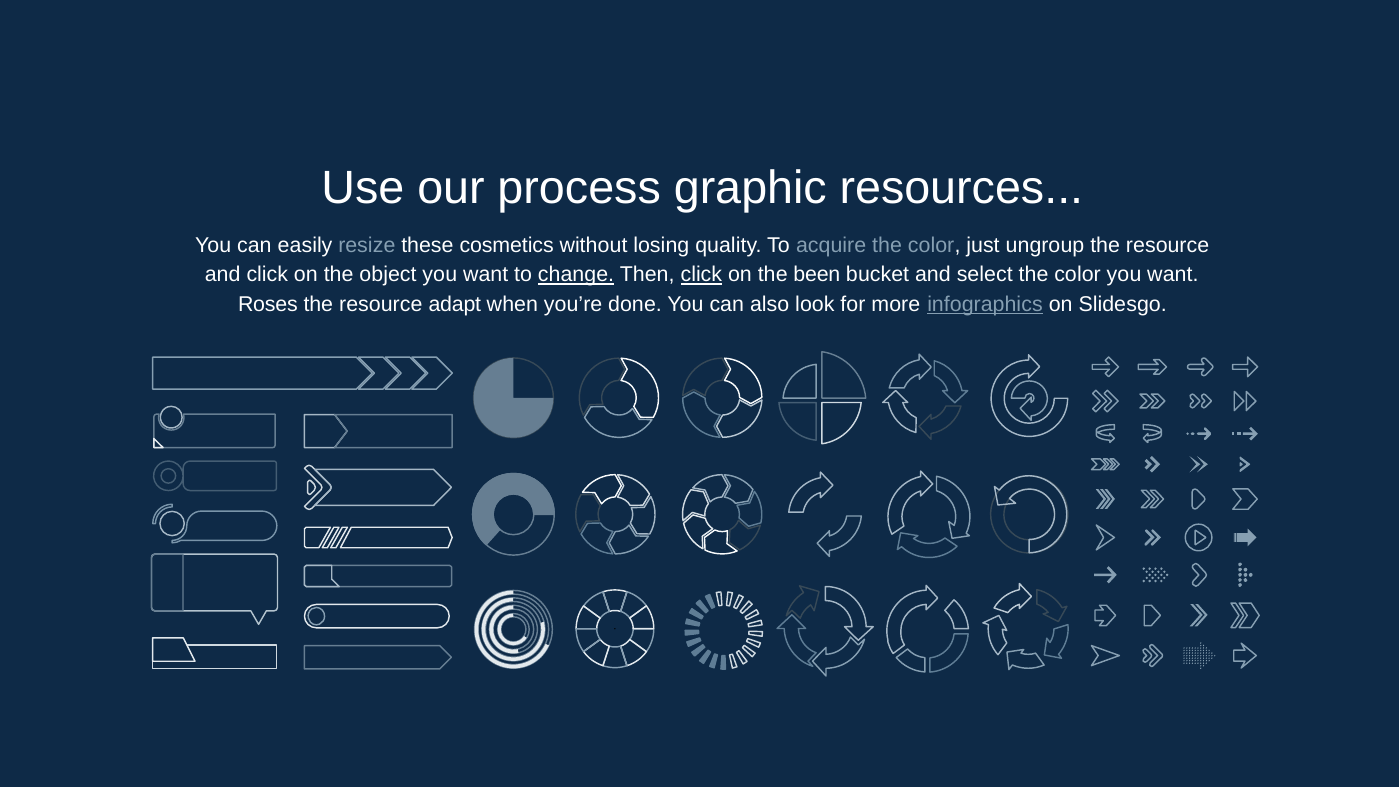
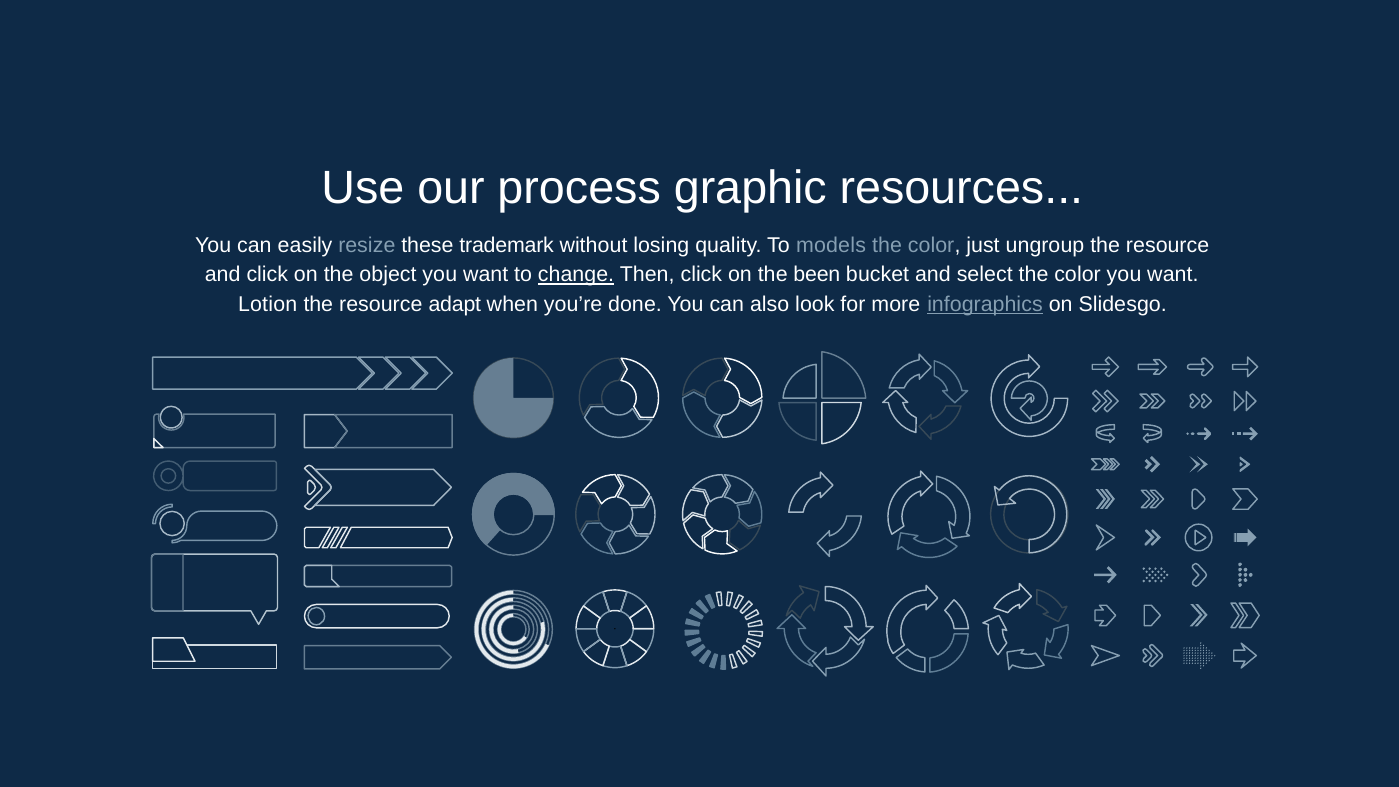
cosmetics: cosmetics -> trademark
acquire: acquire -> models
click at (701, 275) underline: present -> none
Roses: Roses -> Lotion
